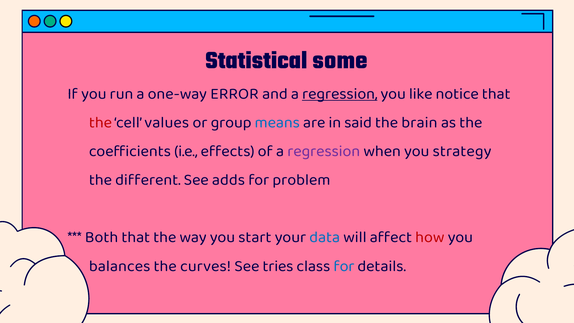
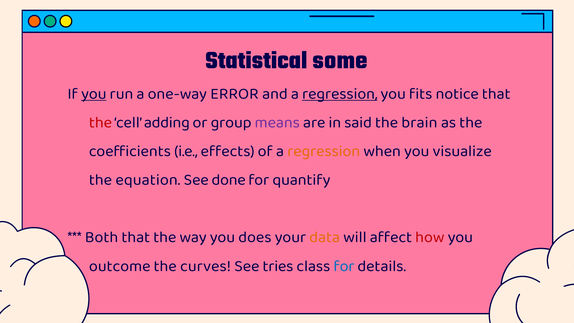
you at (94, 93) underline: none -> present
like: like -> fits
values: values -> adding
means colour: blue -> purple
regression at (324, 151) colour: purple -> orange
strategy: strategy -> visualize
different: different -> equation
adds: adds -> done
problem: problem -> quantify
start: start -> does
data colour: blue -> orange
balances: balances -> outcome
